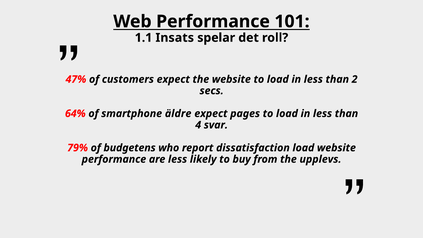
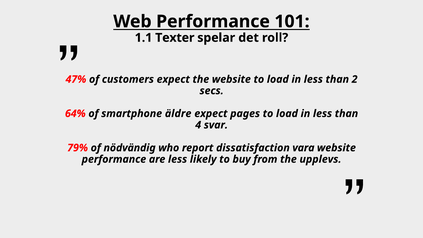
Insats: Insats -> Texter
budgetens: budgetens -> nödvändig
dissatisfaction load: load -> vara
